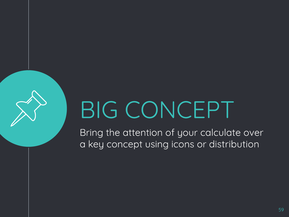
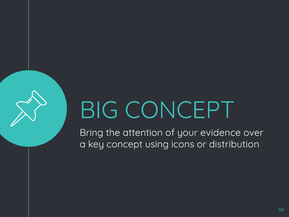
calculate: calculate -> evidence
